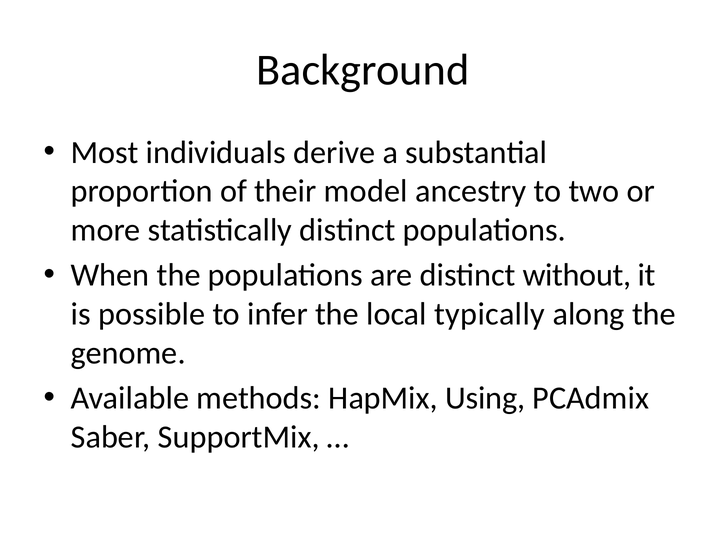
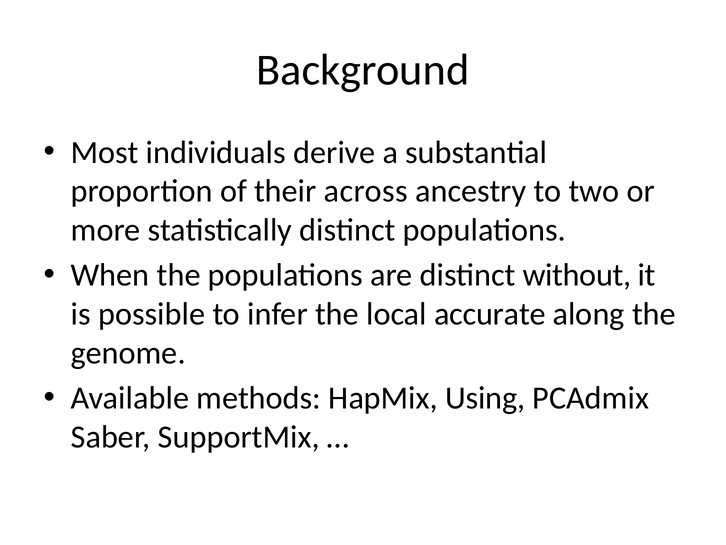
model: model -> across
typically: typically -> accurate
